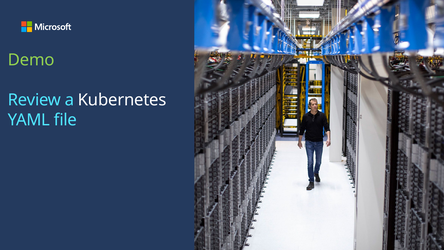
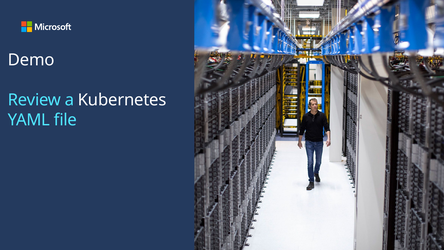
Demo colour: light green -> white
